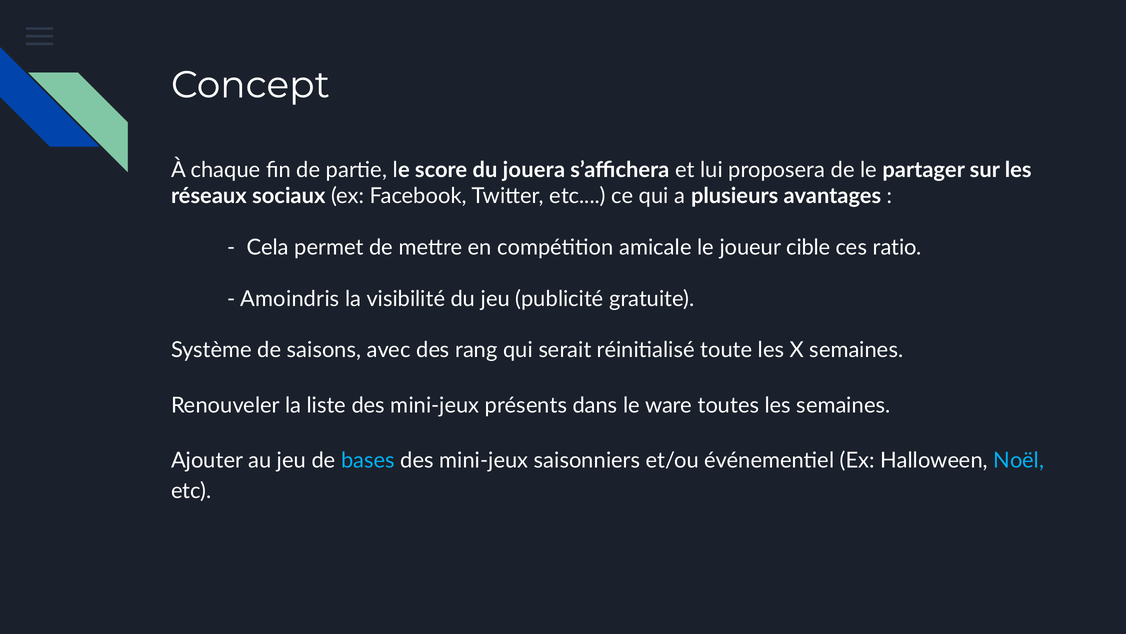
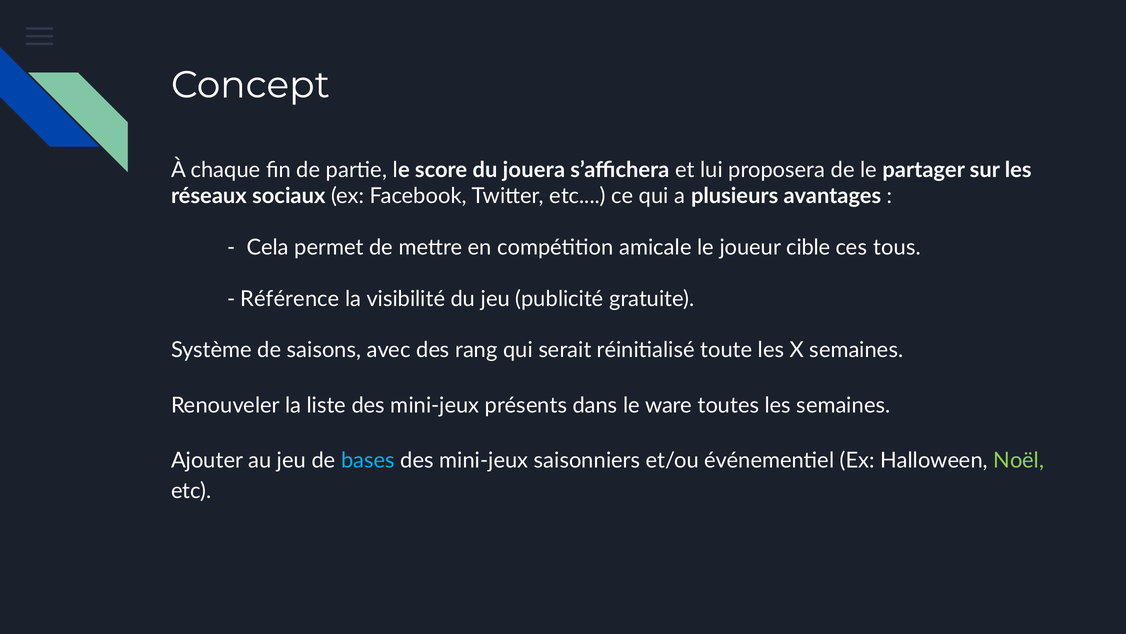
ratio: ratio -> tous
Amoindris: Amoindris -> Référence
Noël colour: light blue -> light green
